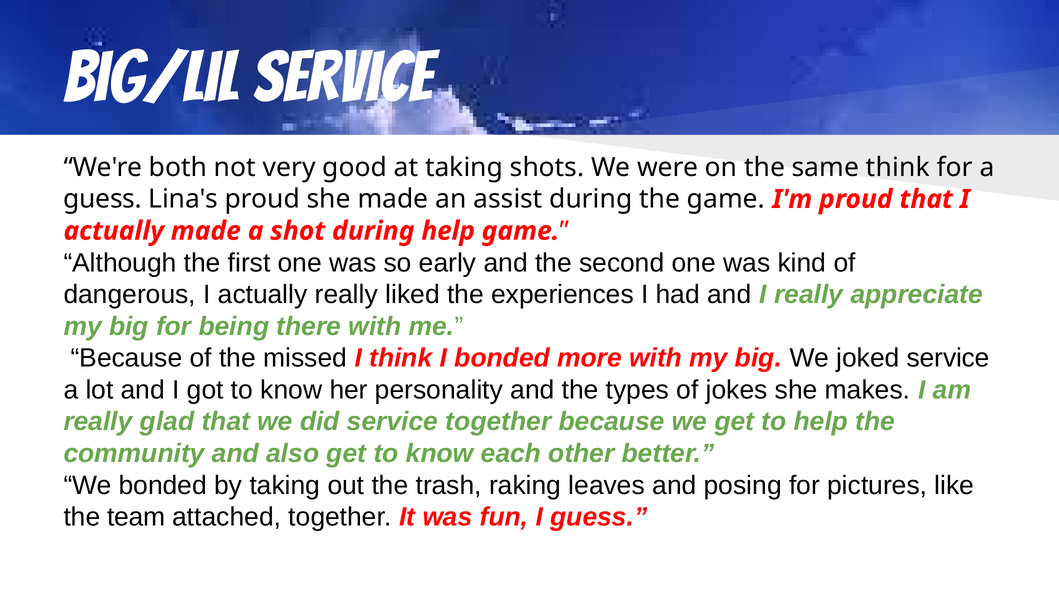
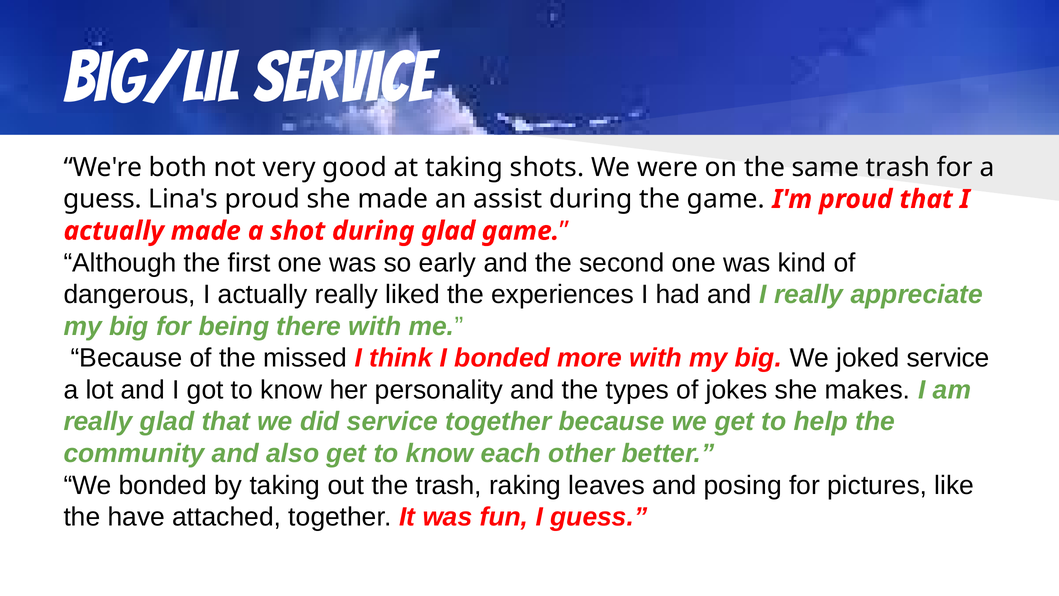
same think: think -> trash
during help: help -> glad
team: team -> have
